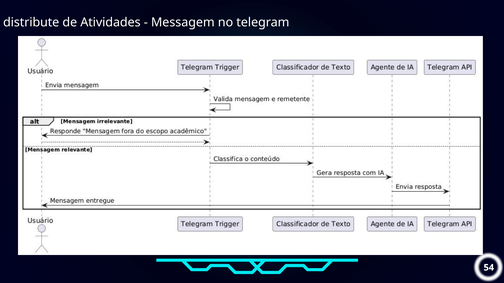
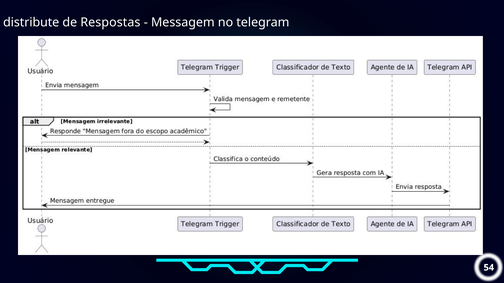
Atividades: Atividades -> Respostas
